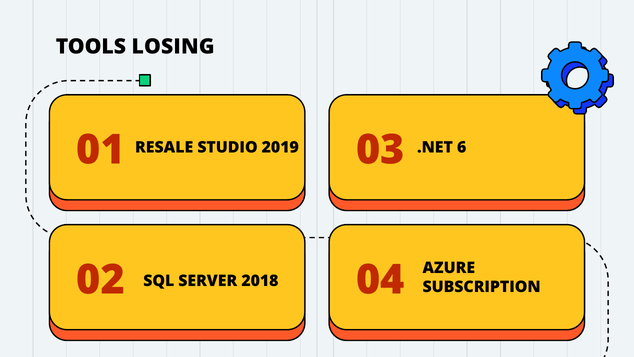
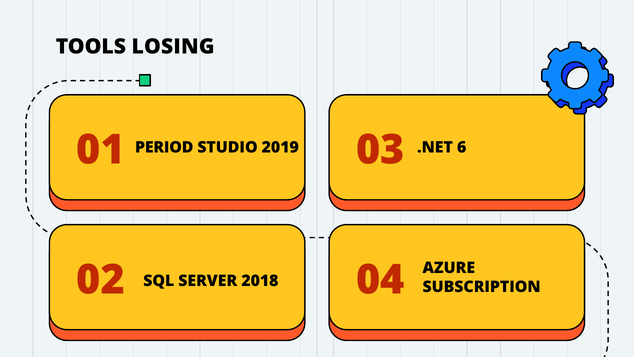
RESALE: RESALE -> PERIOD
